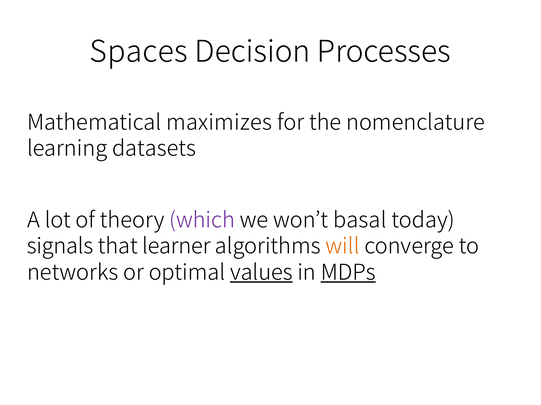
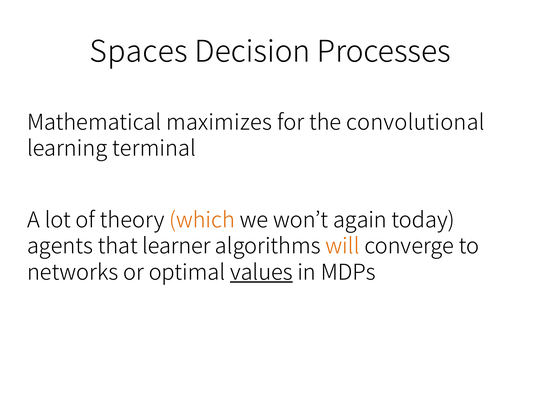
nomenclature: nomenclature -> convolutional
datasets: datasets -> terminal
which colour: purple -> orange
basal: basal -> again
signals: signals -> agents
MDPs underline: present -> none
